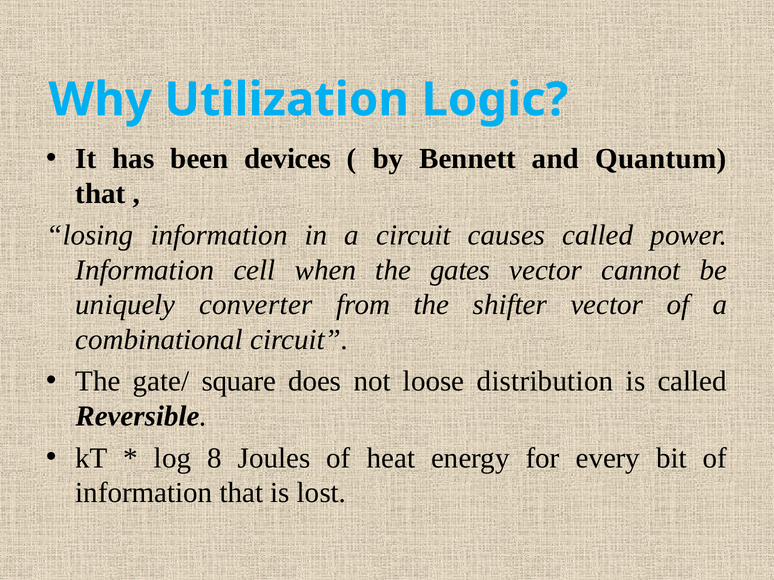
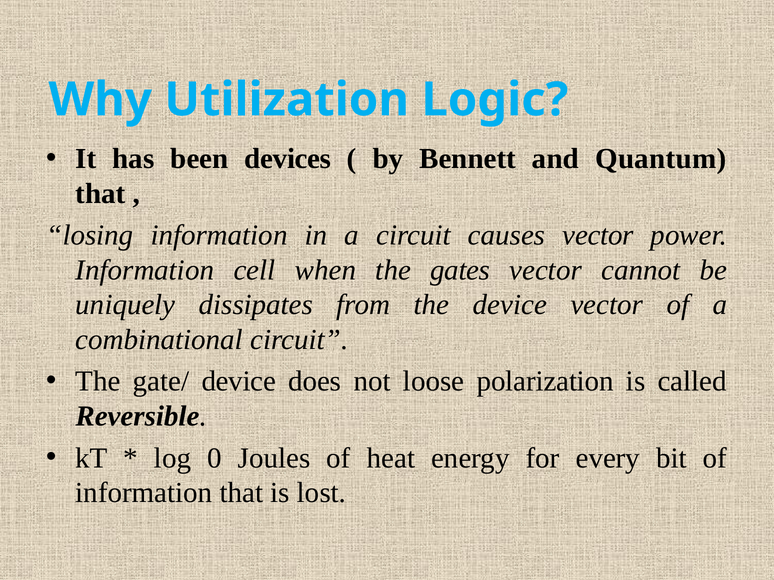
causes called: called -> vector
converter: converter -> dissipates
the shifter: shifter -> device
gate/ square: square -> device
distribution: distribution -> polarization
8: 8 -> 0
